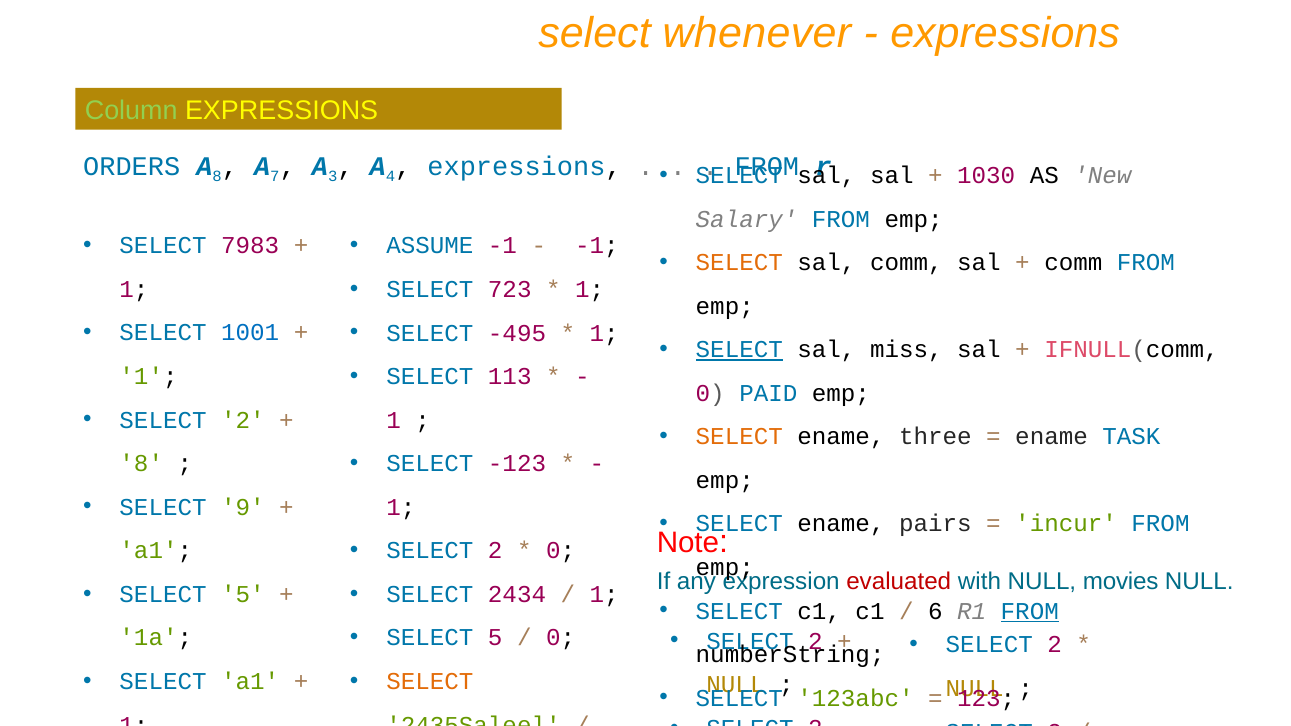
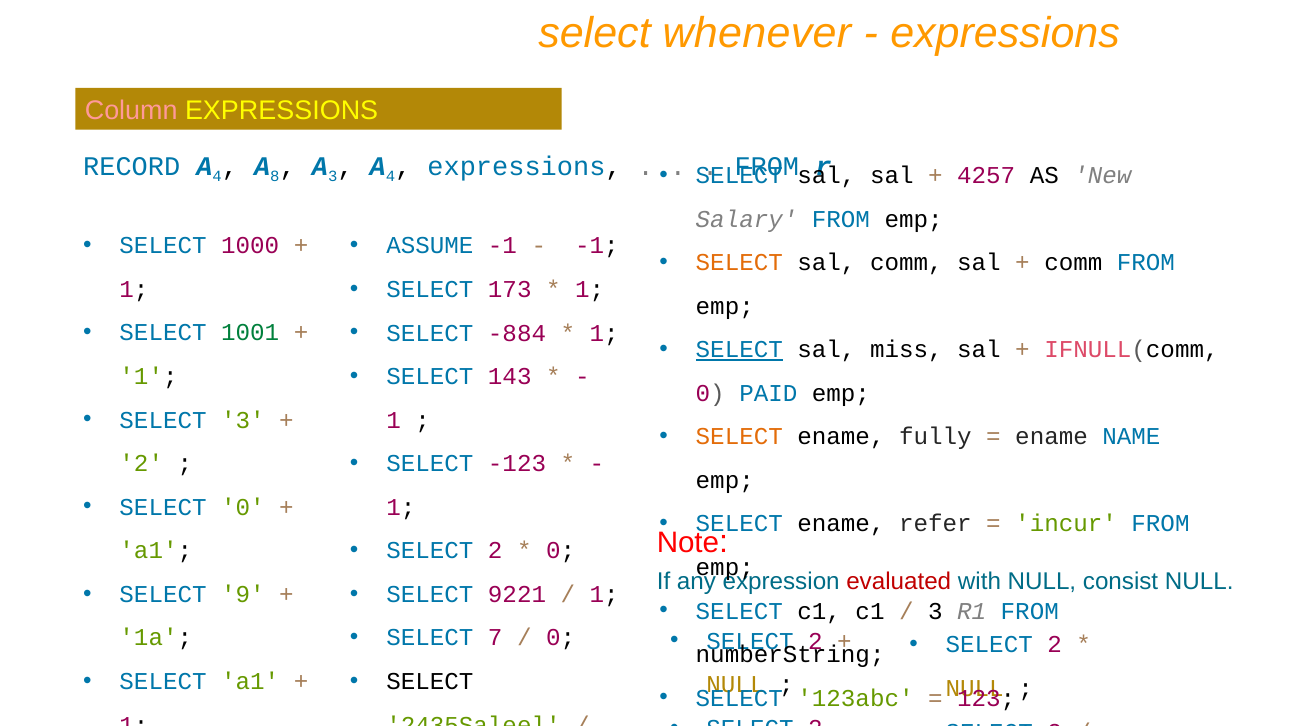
Column colour: light green -> pink
ORDERS: ORDERS -> RECORD
8 at (217, 177): 8 -> 4
7: 7 -> 8
1030: 1030 -> 4257
7983: 7983 -> 1000
723: 723 -> 173
1001 colour: blue -> green
-495: -495 -> -884
113: 113 -> 143
2 at (243, 420): 2 -> 3
three: three -> fully
TASK: TASK -> NAME
8 at (141, 464): 8 -> 2
SELECT 9: 9 -> 0
pairs: pairs -> refer
movies: movies -> consist
5 at (243, 594): 5 -> 9
2434: 2434 -> 9221
6 at (935, 611): 6 -> 3
FROM at (1030, 611) underline: present -> none
5 at (495, 638): 5 -> 7
SELECT at (430, 682) colour: orange -> black
